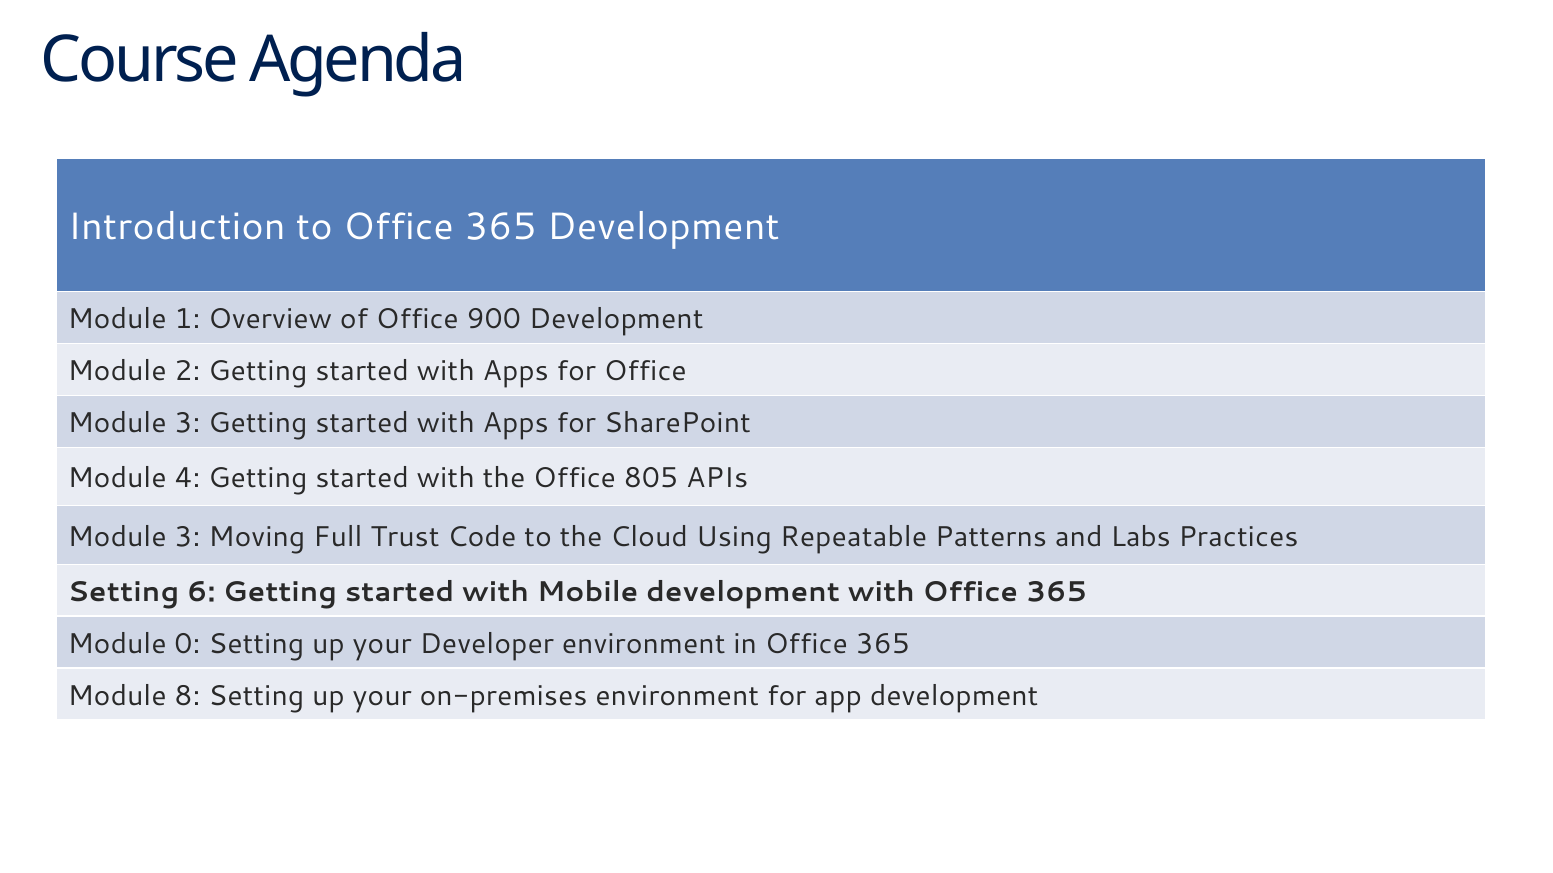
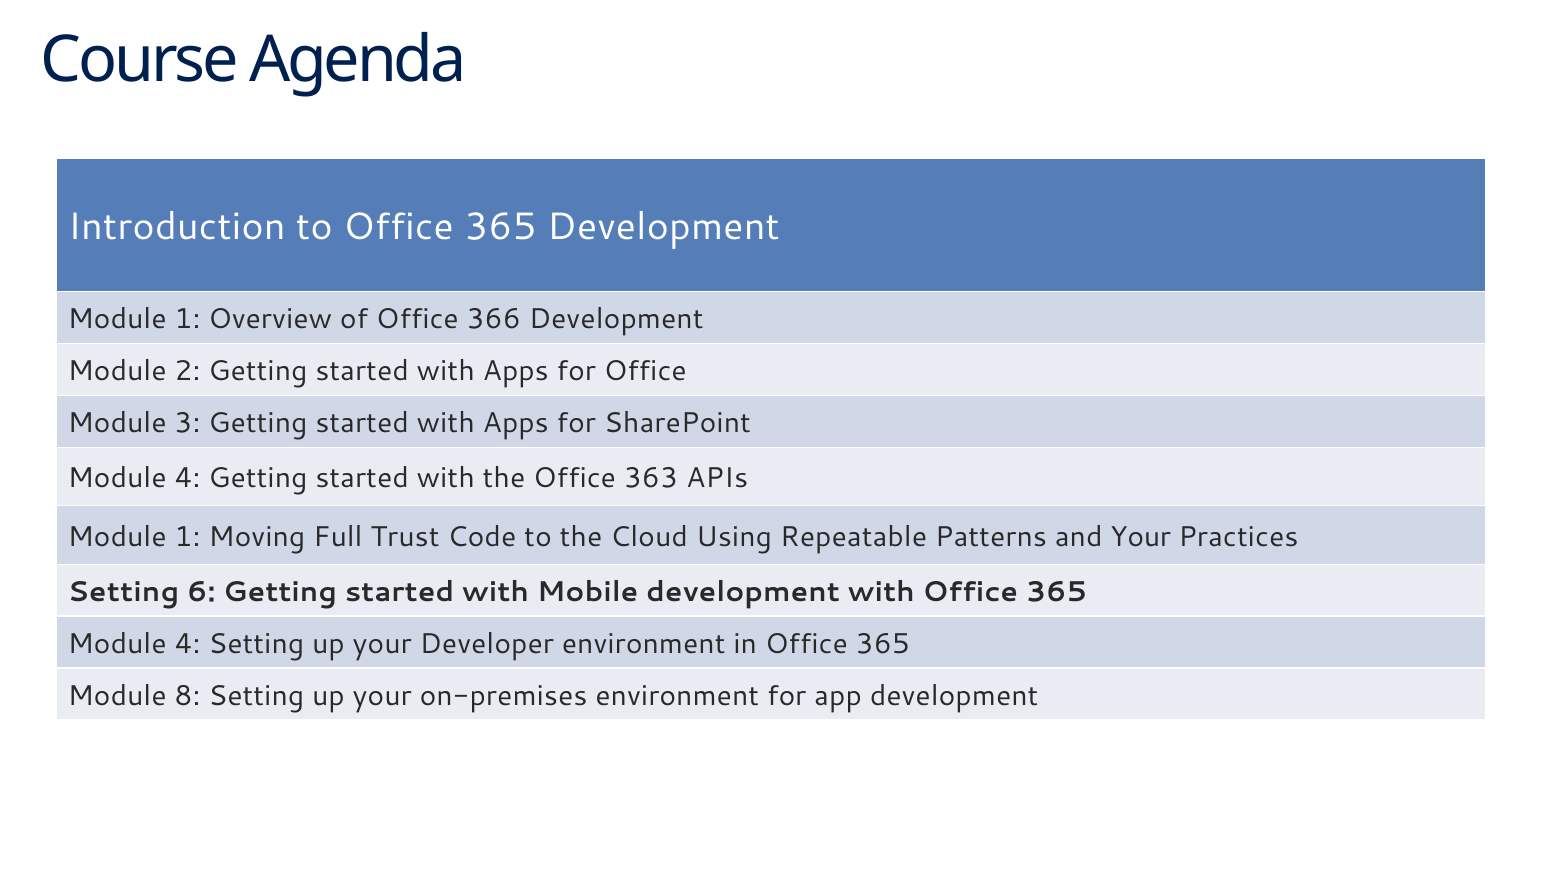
900: 900 -> 366
805: 805 -> 363
3 at (188, 537): 3 -> 1
and Labs: Labs -> Your
0 at (188, 644): 0 -> 4
